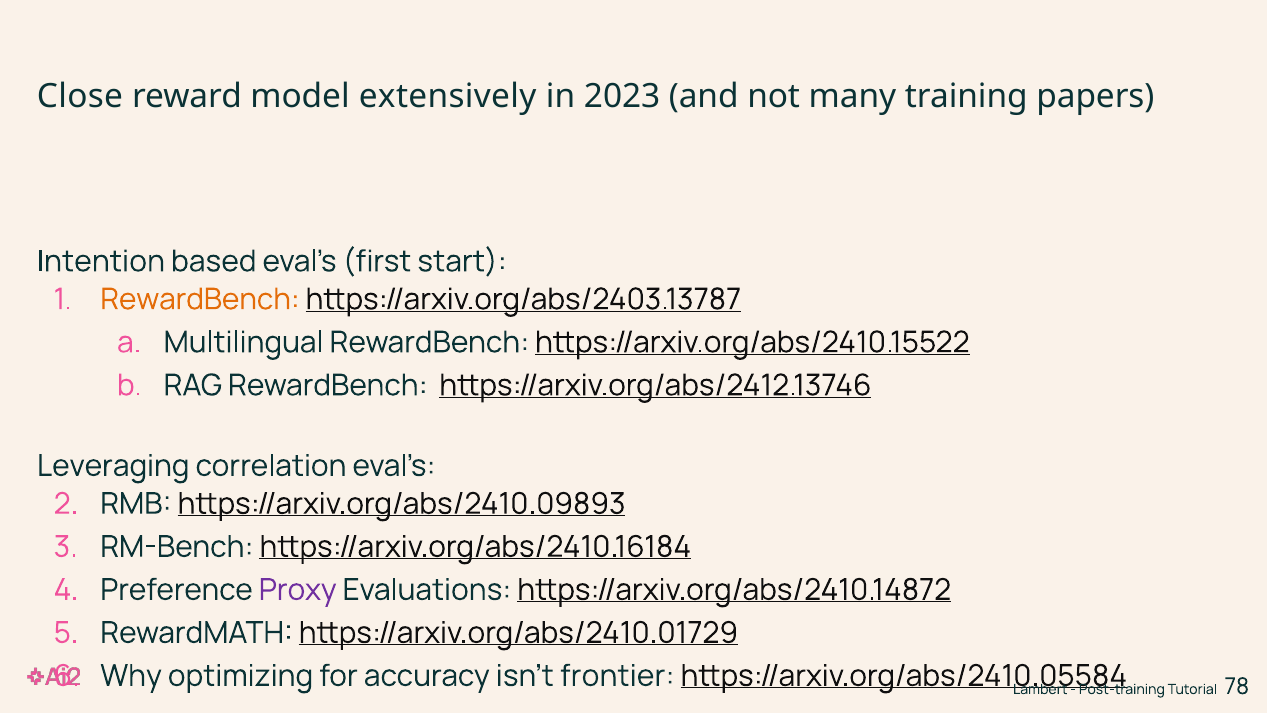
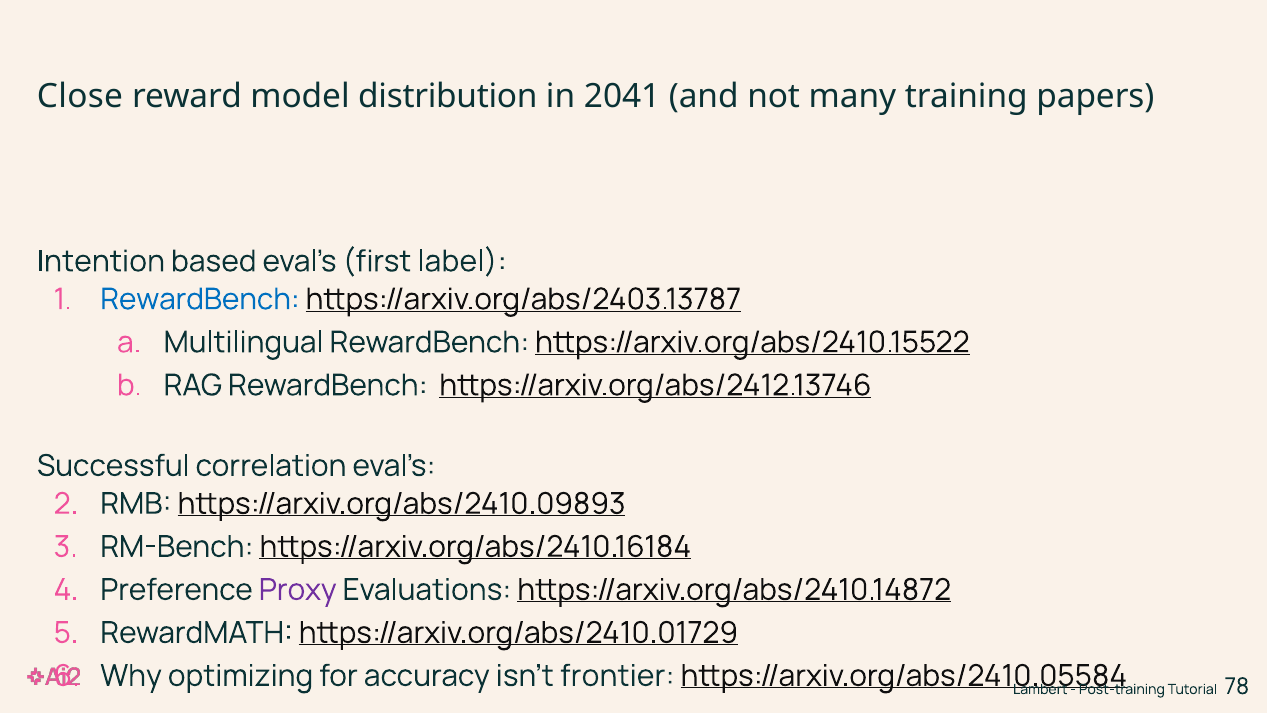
extensively: extensively -> distribution
2023: 2023 -> 2041
start: start -> label
RewardBench at (200, 299) colour: orange -> blue
Leveraging: Leveraging -> Successful
